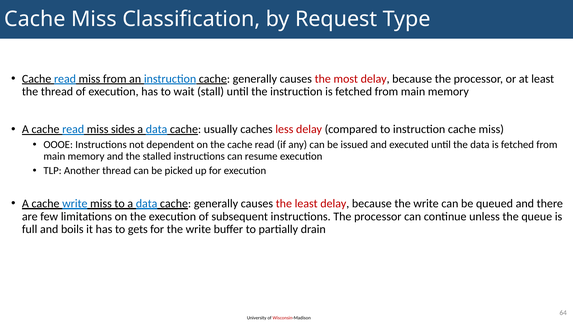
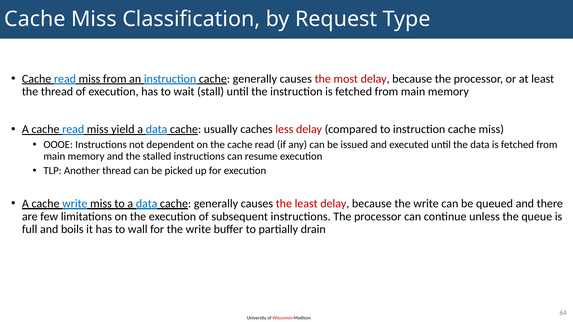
sides: sides -> yield
gets: gets -> wall
